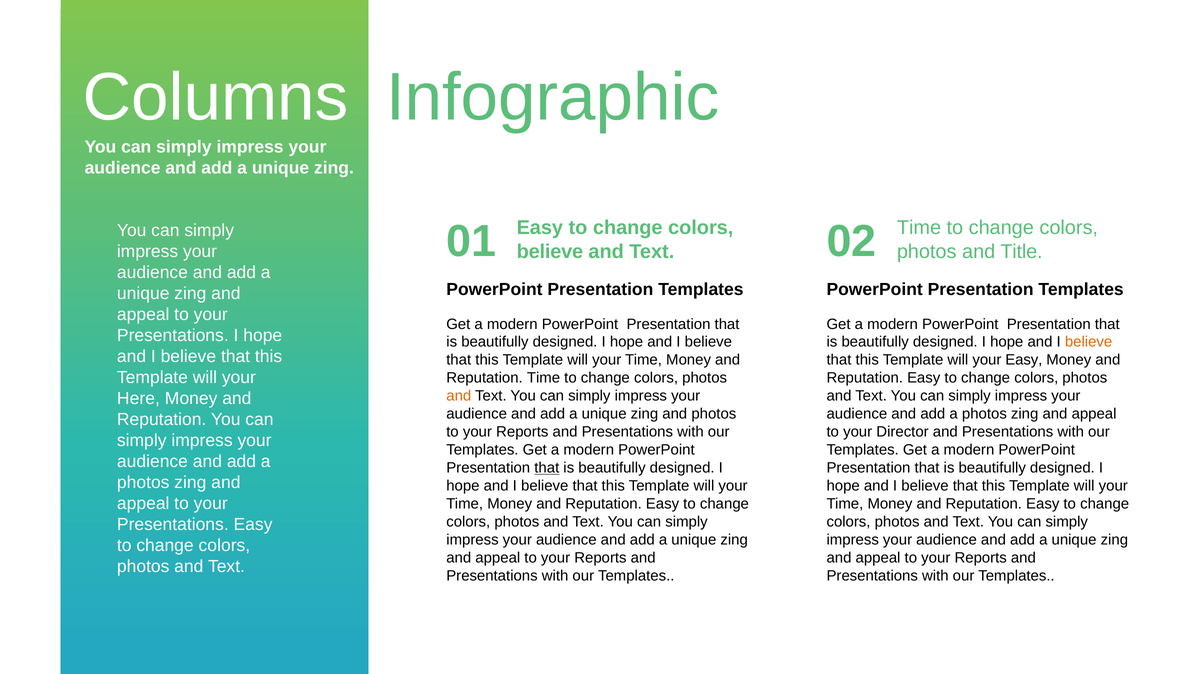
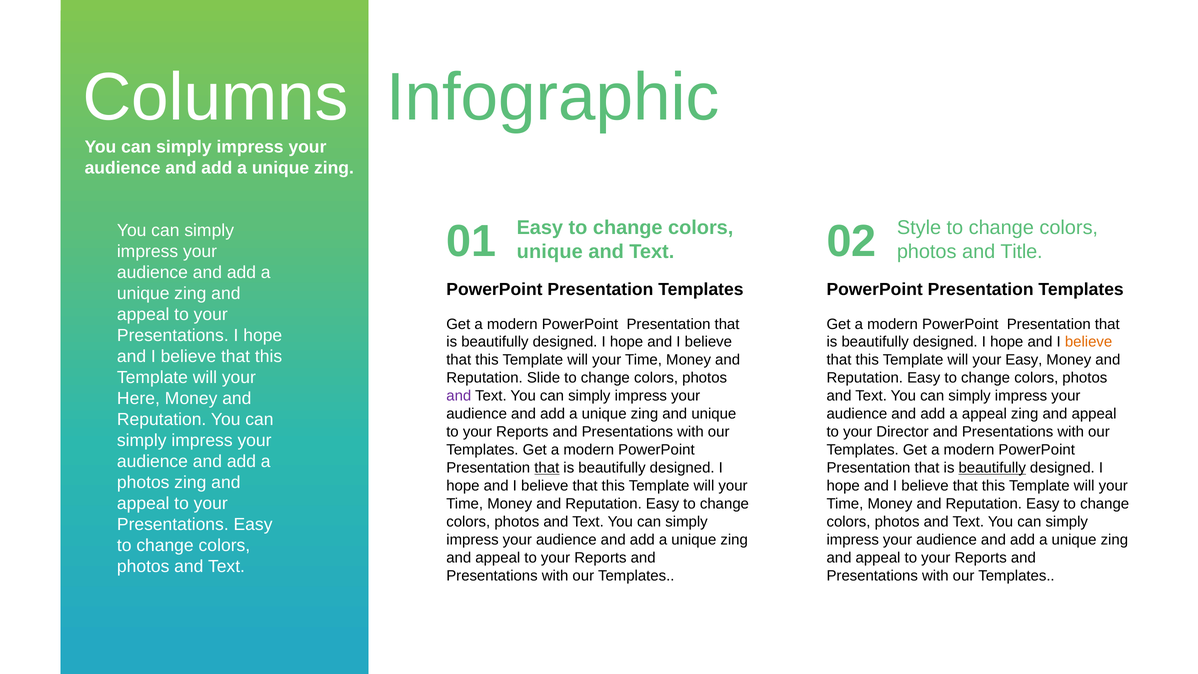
Time at (919, 228): Time -> Style
believe at (550, 252): believe -> unique
Reputation Time: Time -> Slide
and at (459, 396) colour: orange -> purple
and photos: photos -> unique
photos at (984, 414): photos -> appeal
beautifully at (992, 468) underline: none -> present
